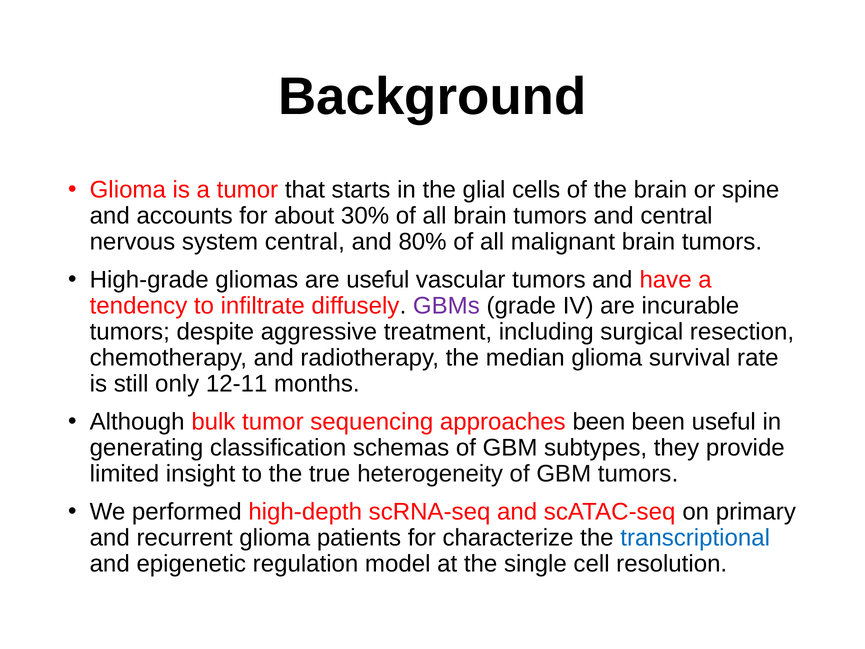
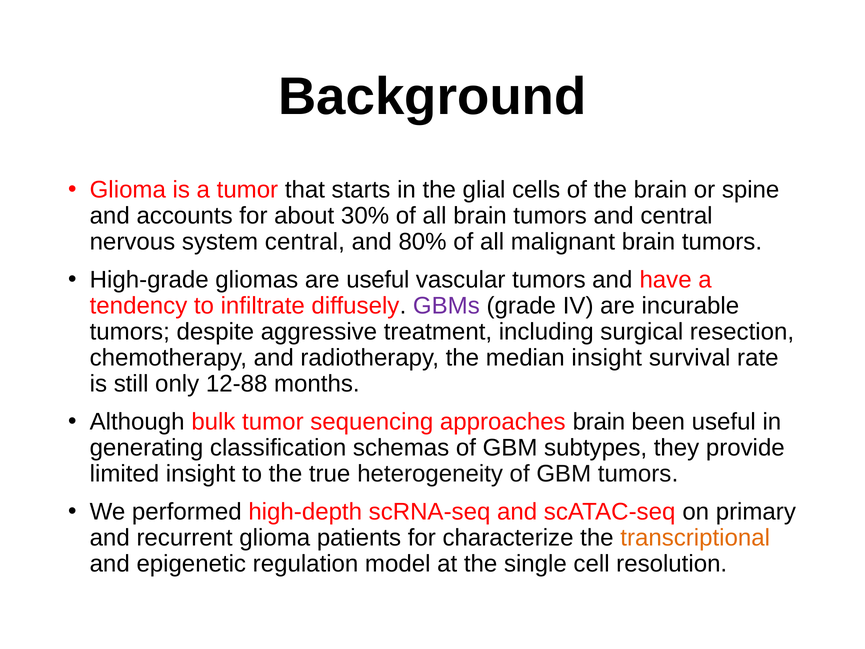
median glioma: glioma -> insight
12-11: 12-11 -> 12-88
approaches been: been -> brain
transcriptional colour: blue -> orange
